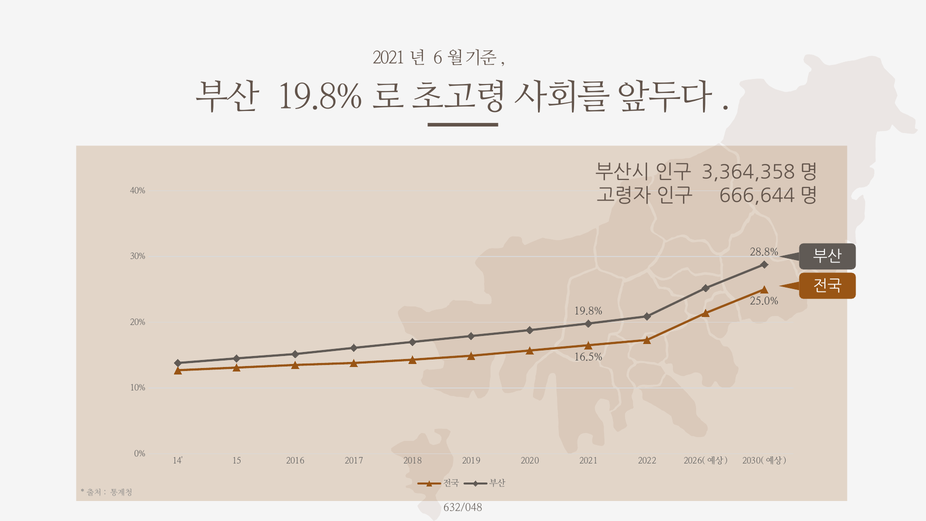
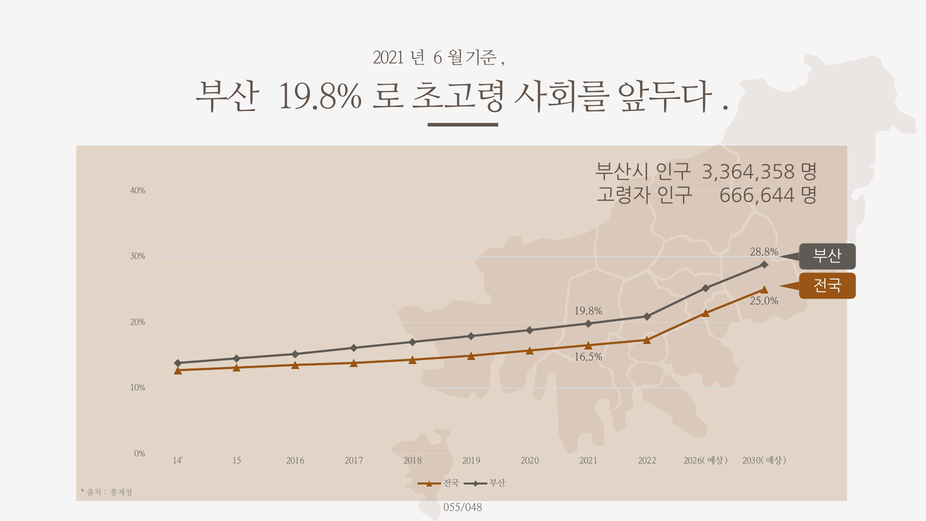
632/048: 632/048 -> 055/048
